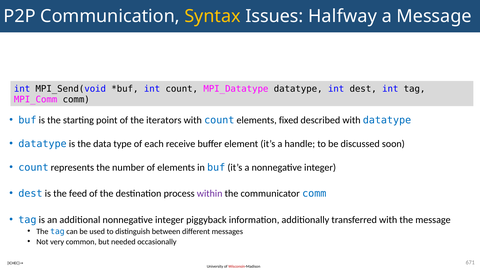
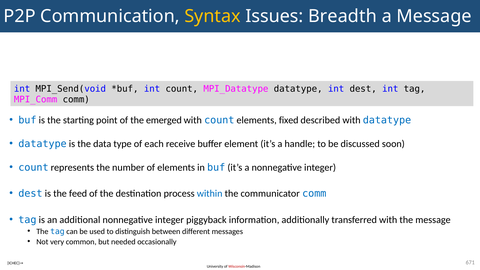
Halfway: Halfway -> Breadth
iterators: iterators -> emerged
within colour: purple -> blue
